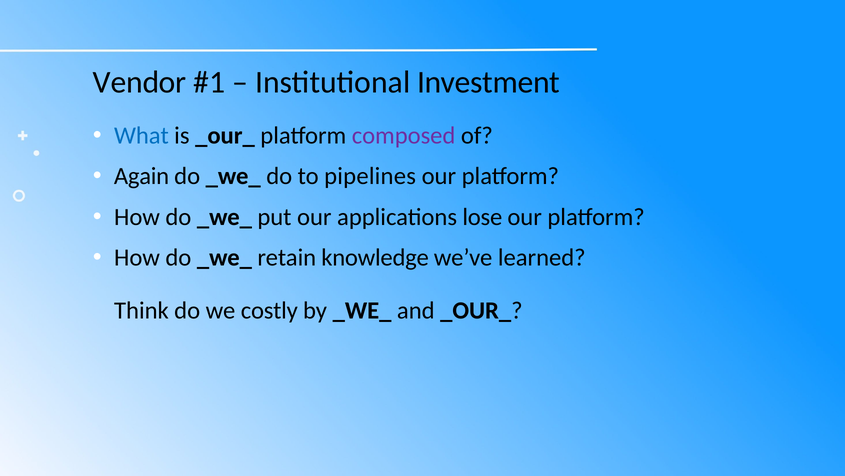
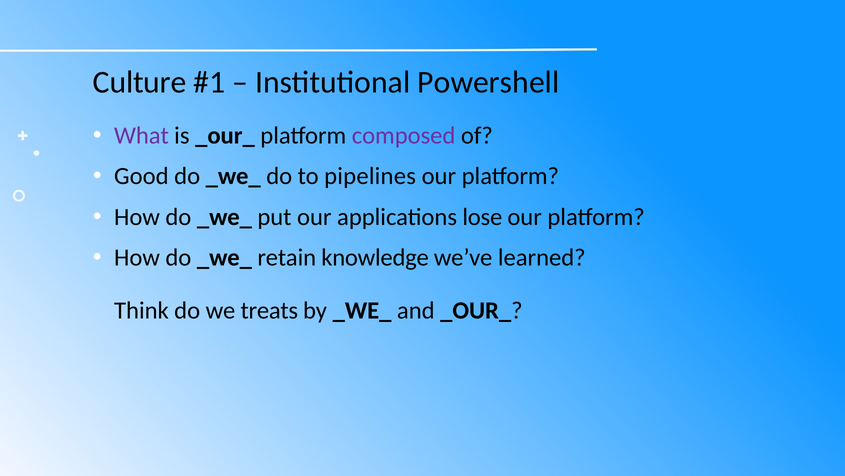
Vendor: Vendor -> Culture
Investment: Investment -> Powershell
What colour: blue -> purple
Again: Again -> Good
costly: costly -> treats
